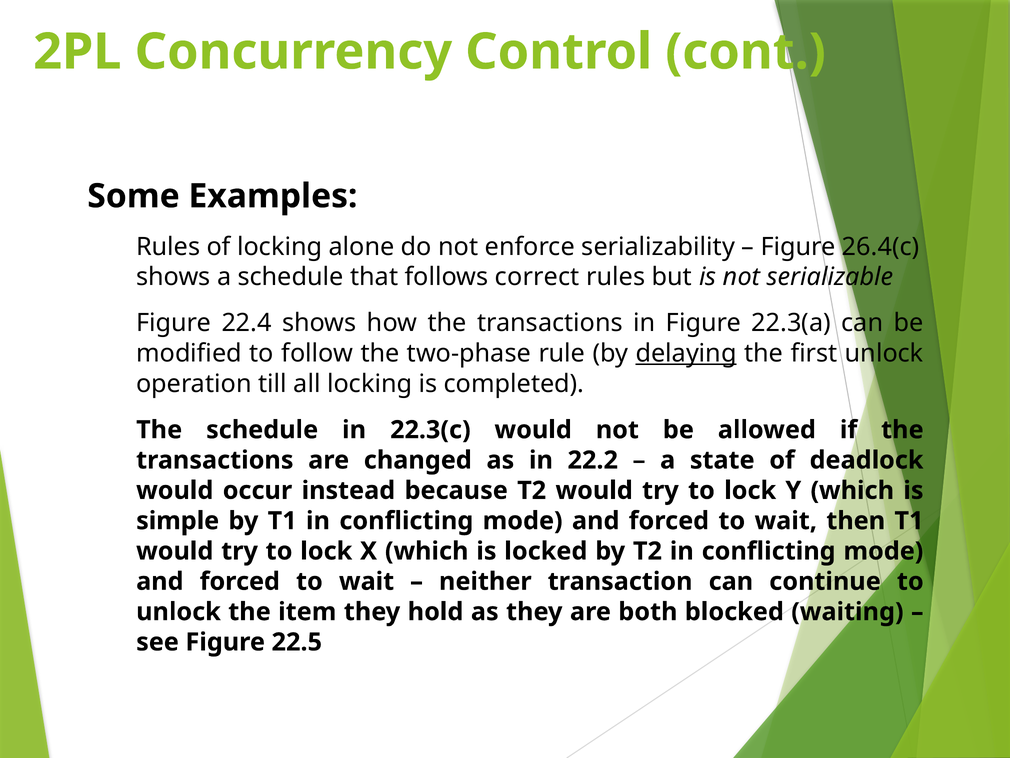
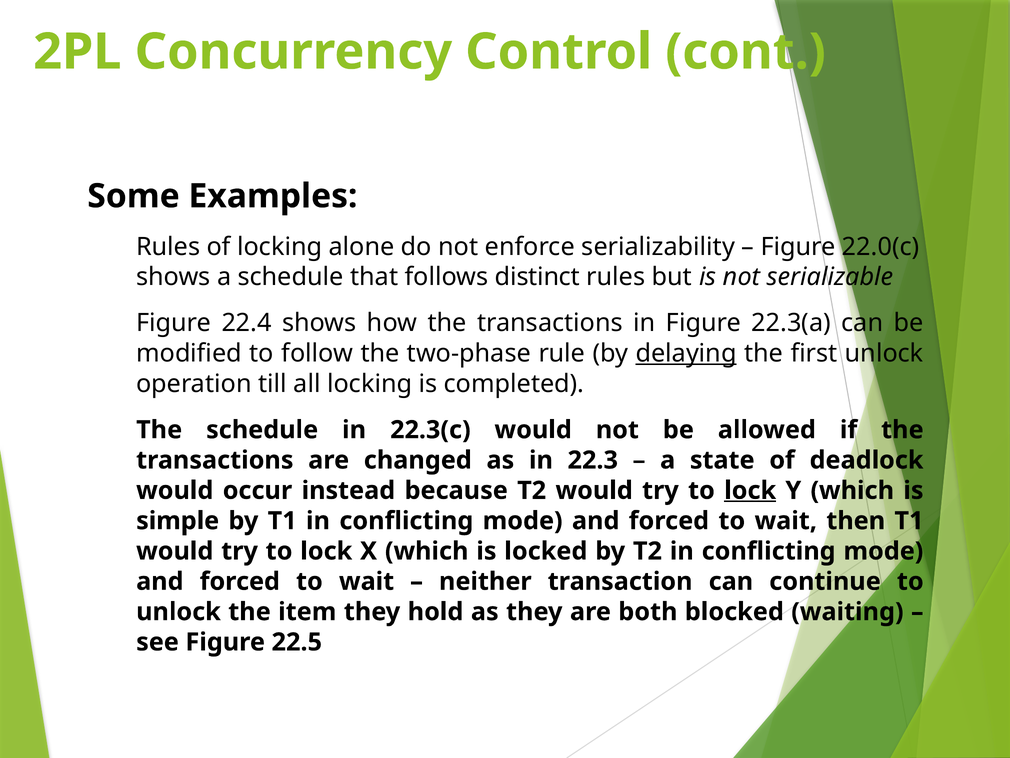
26.4(c: 26.4(c -> 22.0(c
correct: correct -> distinct
22.2: 22.2 -> 22.3
lock at (750, 490) underline: none -> present
